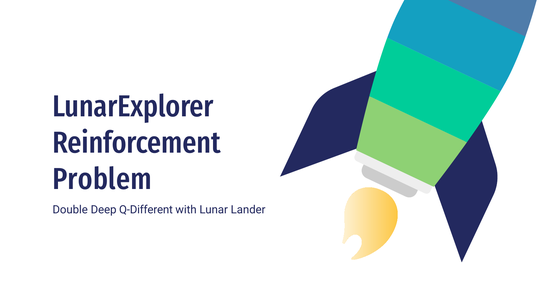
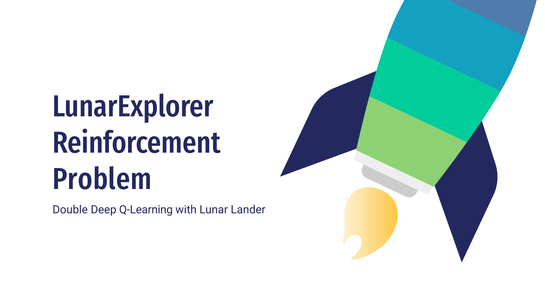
Q-Different: Q-Different -> Q-Learning
